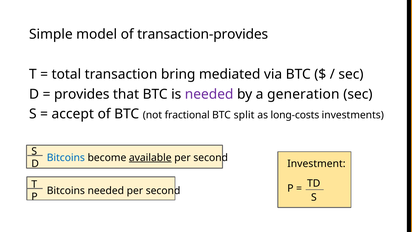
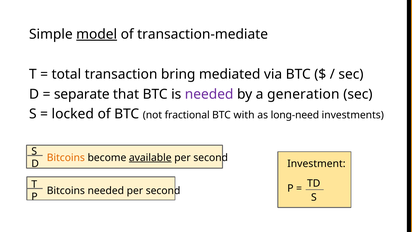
model underline: none -> present
transaction-provides: transaction-provides -> transaction-mediate
provides: provides -> separate
accept: accept -> locked
split: split -> with
long-costs: long-costs -> long-need
Bitcoins at (66, 157) colour: blue -> orange
